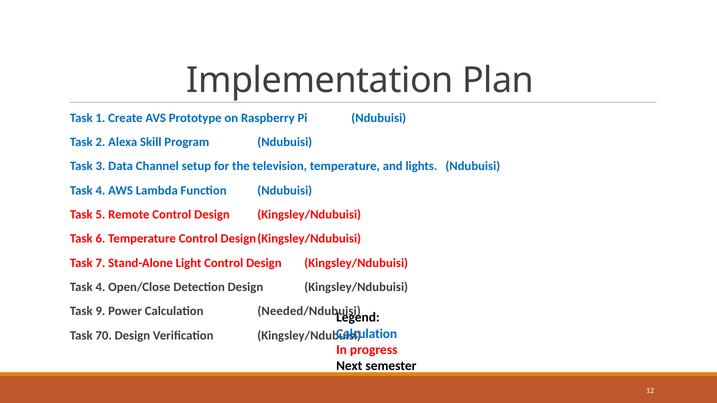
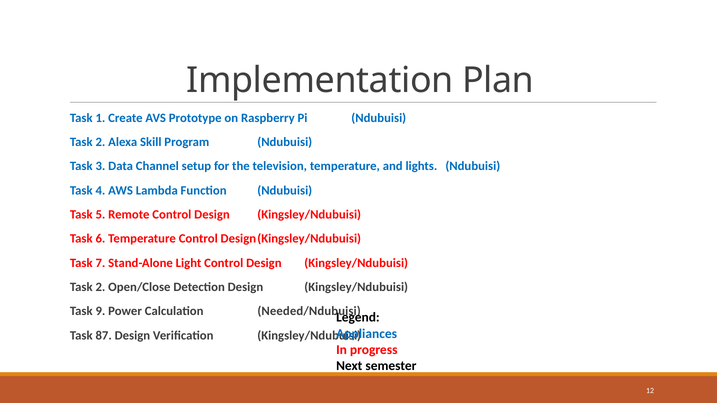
4 at (100, 287): 4 -> 2
Calculation at (367, 334): Calculation -> Appliances
70: 70 -> 87
